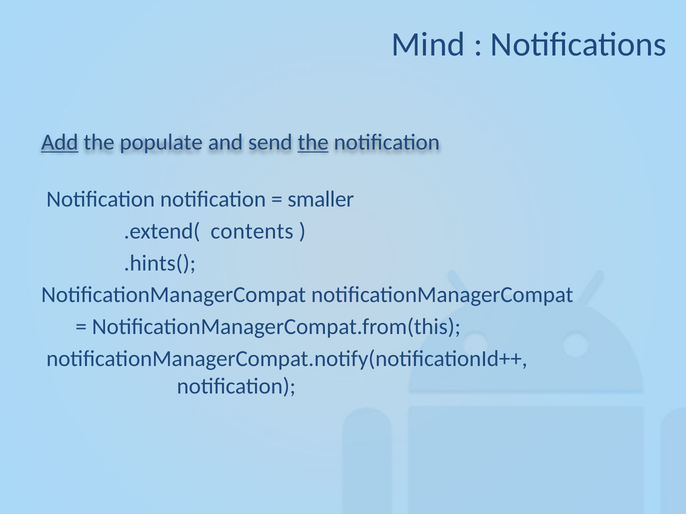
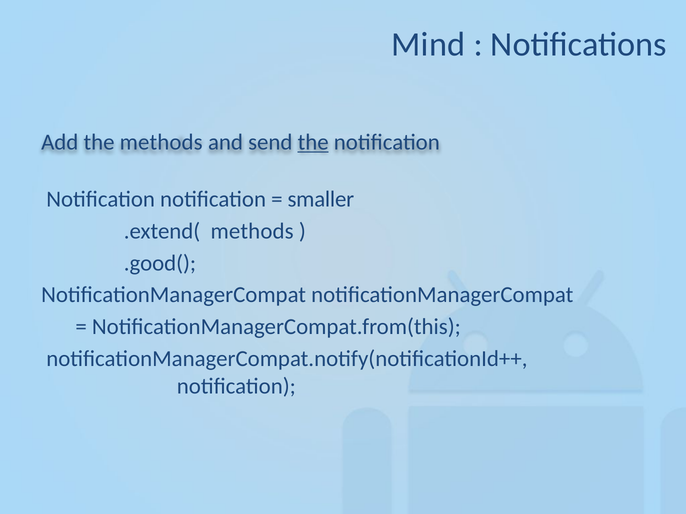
Add underline: present -> none
the populate: populate -> methods
.extend( contents: contents -> methods
.hints(: .hints( -> .good(
